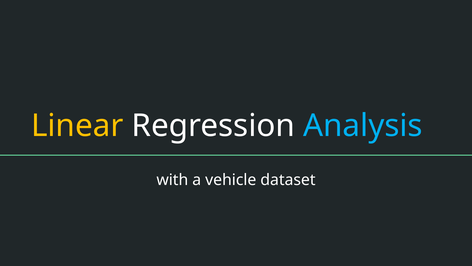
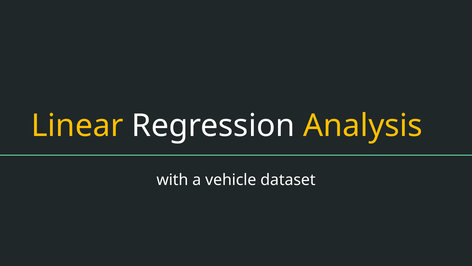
Analysis colour: light blue -> yellow
